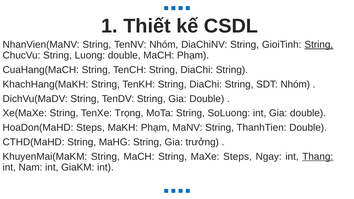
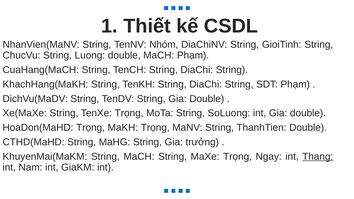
String at (319, 45) underline: present -> none
SDT Nhóm: Nhóm -> Phạm
HoaDon(MaHD Steps: Steps -> Trọng
MaKH Phạm: Phạm -> Trọng
MaXe Steps: Steps -> Trọng
